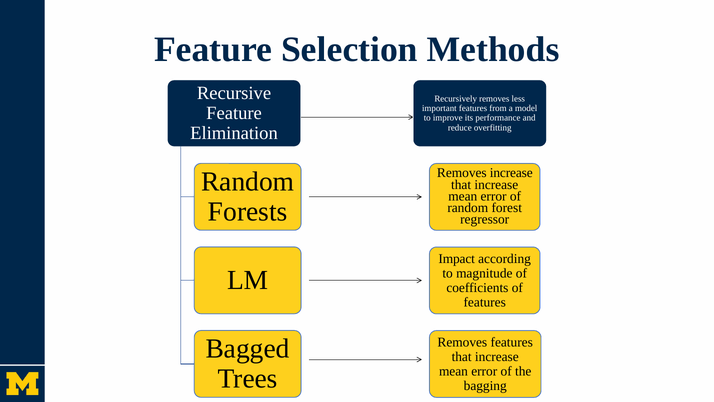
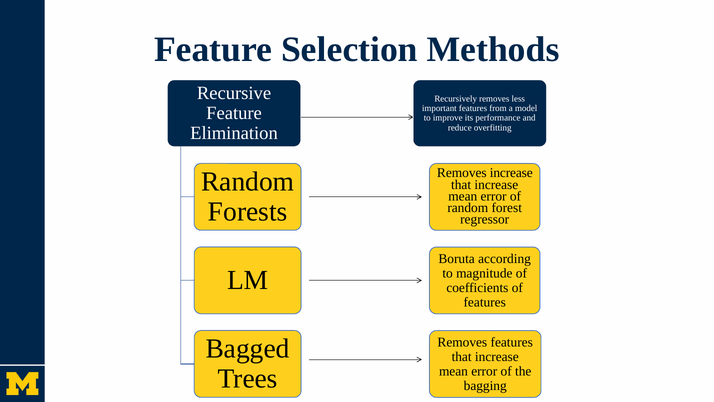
Impact: Impact -> Boruta
